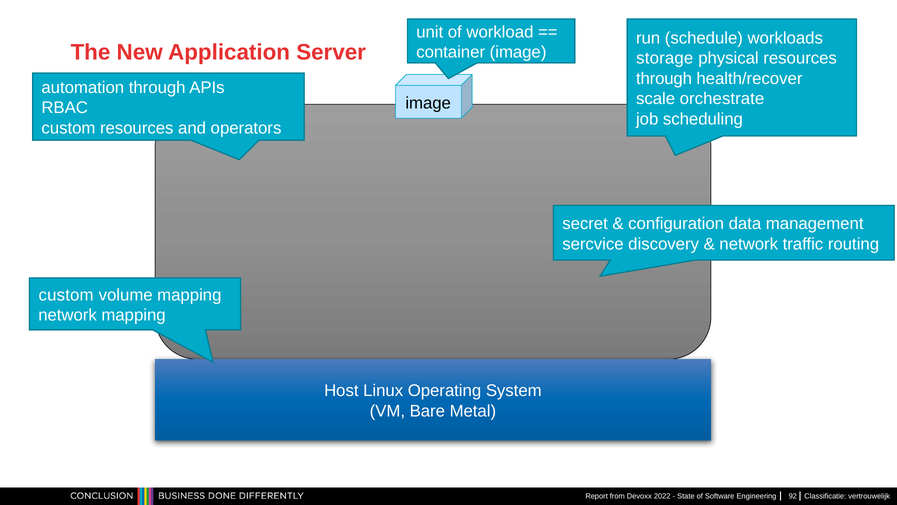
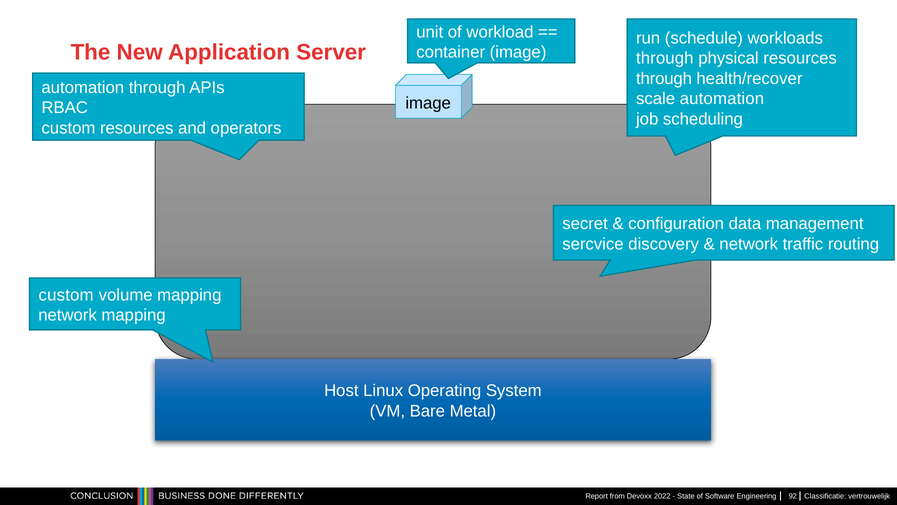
storage at (665, 58): storage -> through
scale orchestrate: orchestrate -> automation
